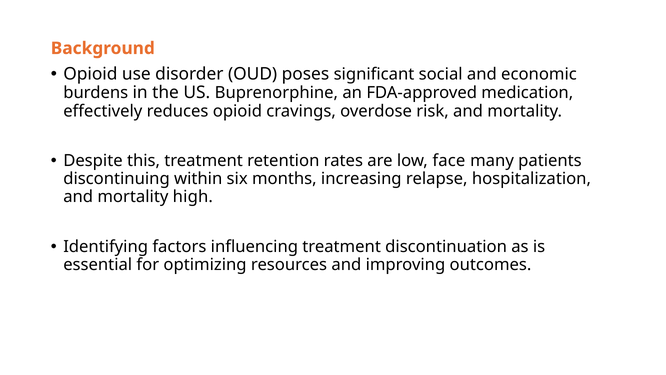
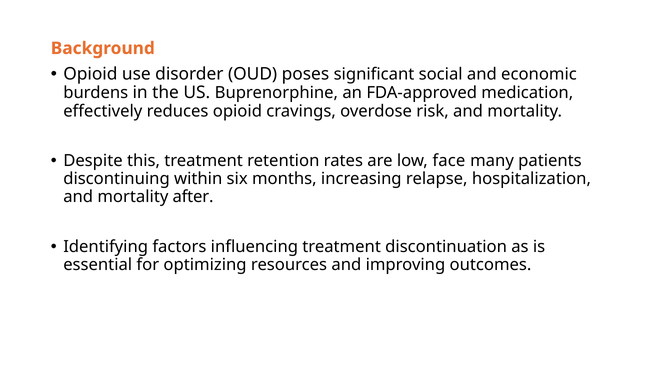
high: high -> after
